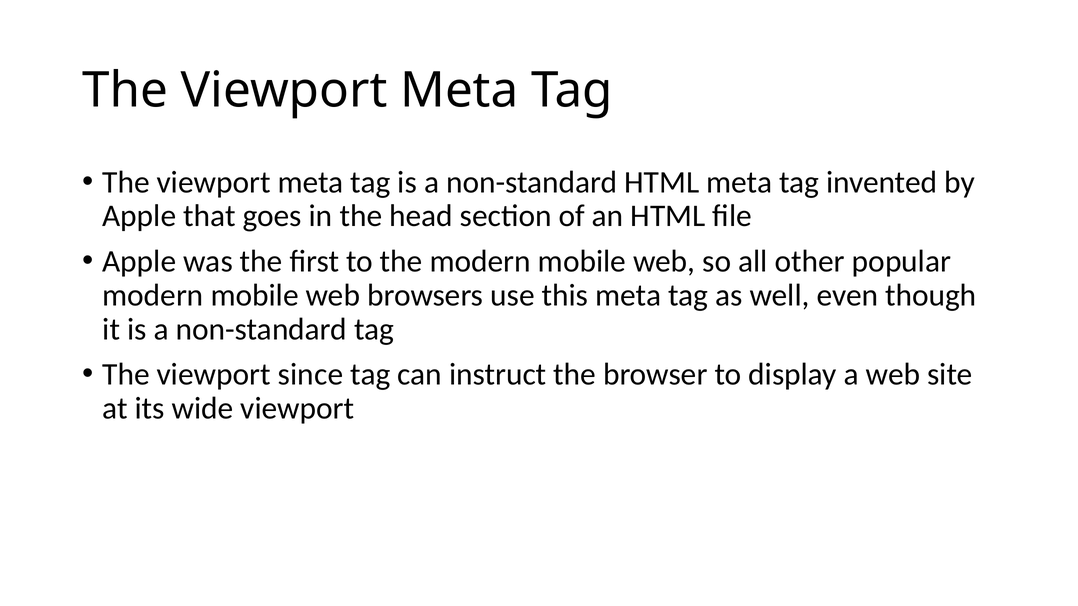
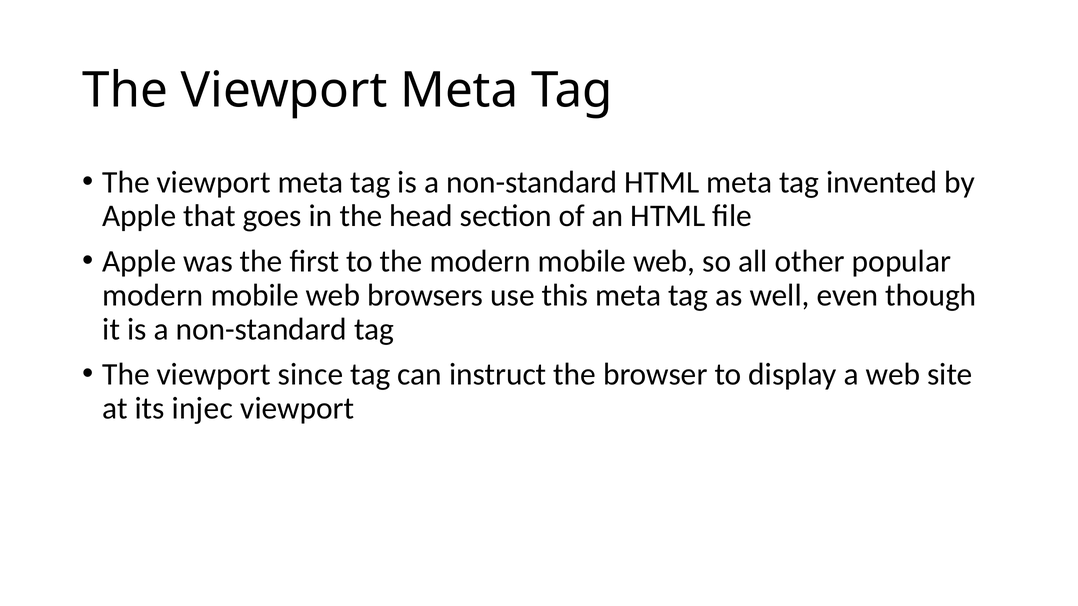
wide: wide -> injec
